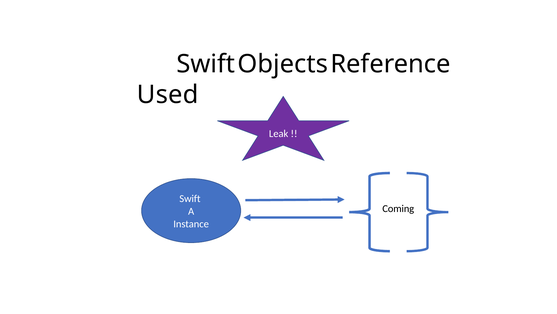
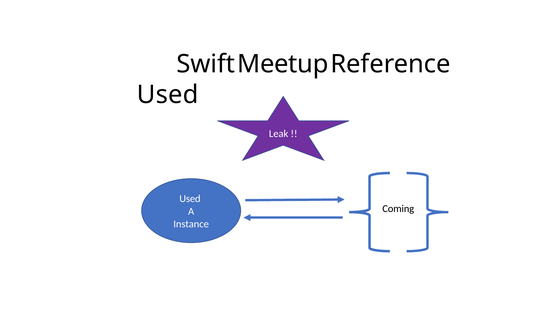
Objects: Objects -> Meetup
Swift at (190, 198): Swift -> Used
